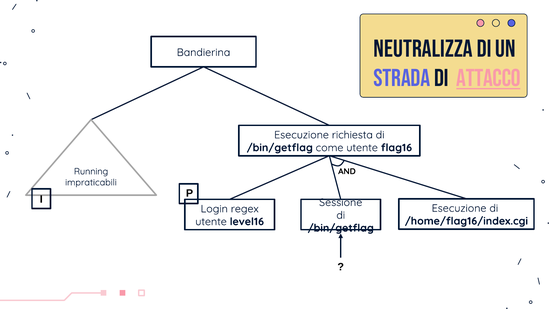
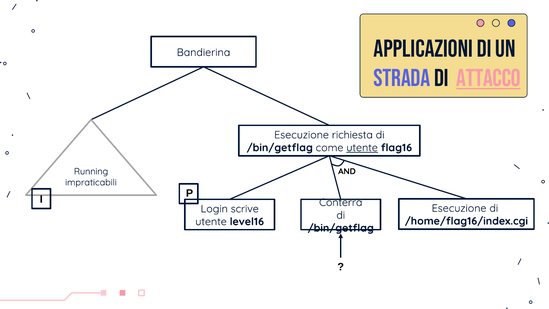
NEUTRALIZZA: NEUTRALIZZA -> APPLICAZIONI
utente at (362, 148) underline: none -> present
Sessione: Sessione -> Conterrà
regex: regex -> scrive
